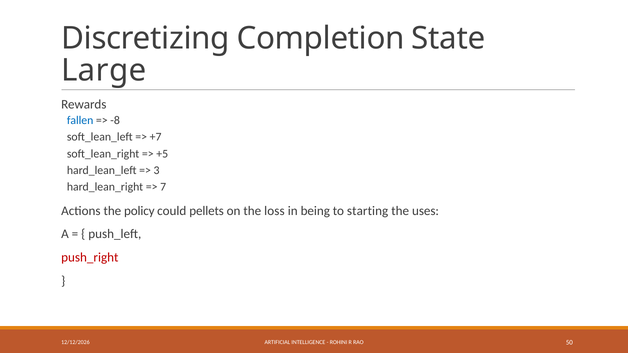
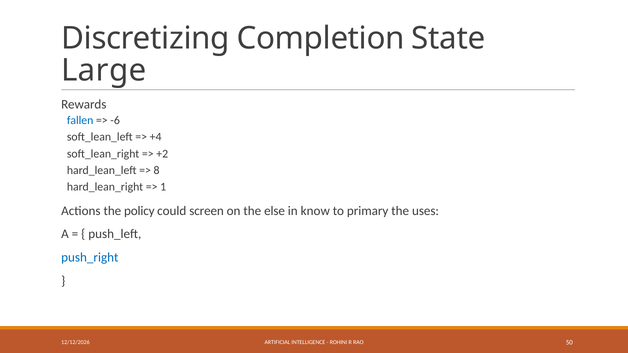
-8: -8 -> -6
+7: +7 -> +4
+5: +5 -> +2
3: 3 -> 8
7: 7 -> 1
pellets: pellets -> screen
loss: loss -> else
being: being -> know
starting: starting -> primary
push_right colour: red -> blue
